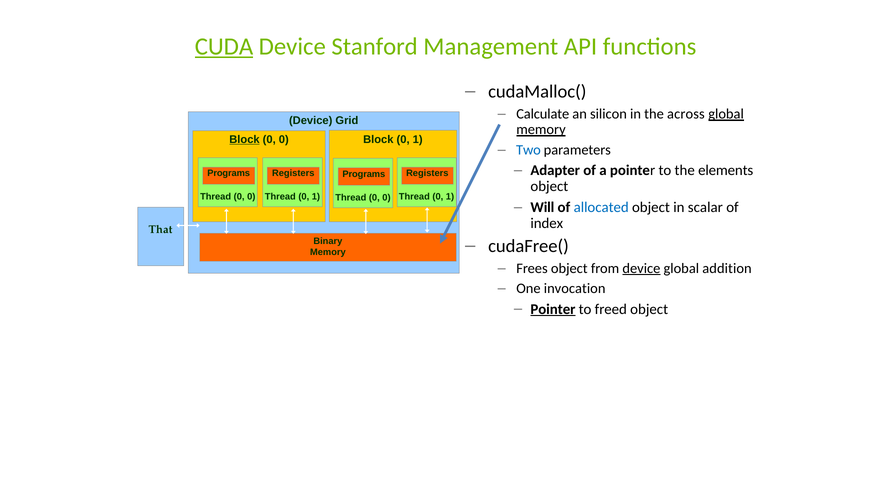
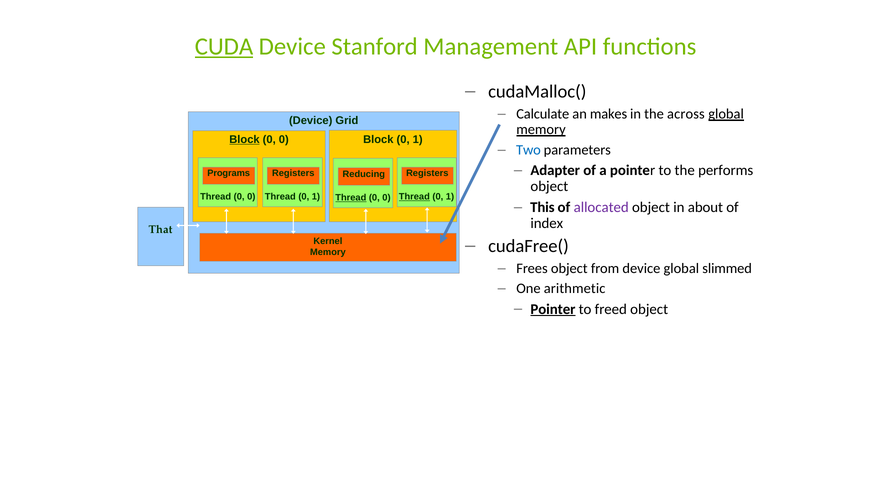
silicon: silicon -> makes
elements: elements -> performs
Programs at (364, 174): Programs -> Reducing
Thread at (414, 197) underline: none -> present
Thread at (351, 198) underline: none -> present
Will: Will -> This
allocated colour: blue -> purple
scalar: scalar -> about
Binary: Binary -> Kernel
device at (641, 268) underline: present -> none
addition: addition -> slimmed
invocation: invocation -> arithmetic
